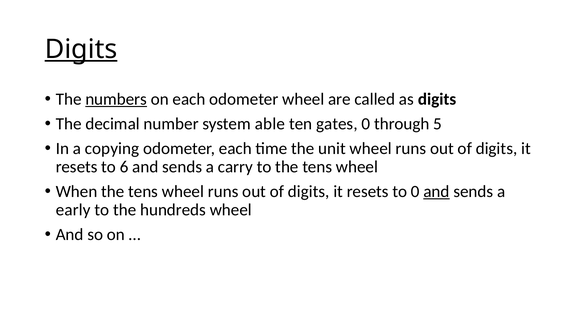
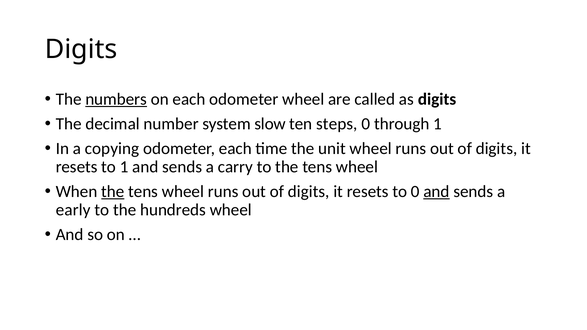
Digits at (81, 49) underline: present -> none
able: able -> slow
gates: gates -> steps
through 5: 5 -> 1
to 6: 6 -> 1
the at (113, 192) underline: none -> present
